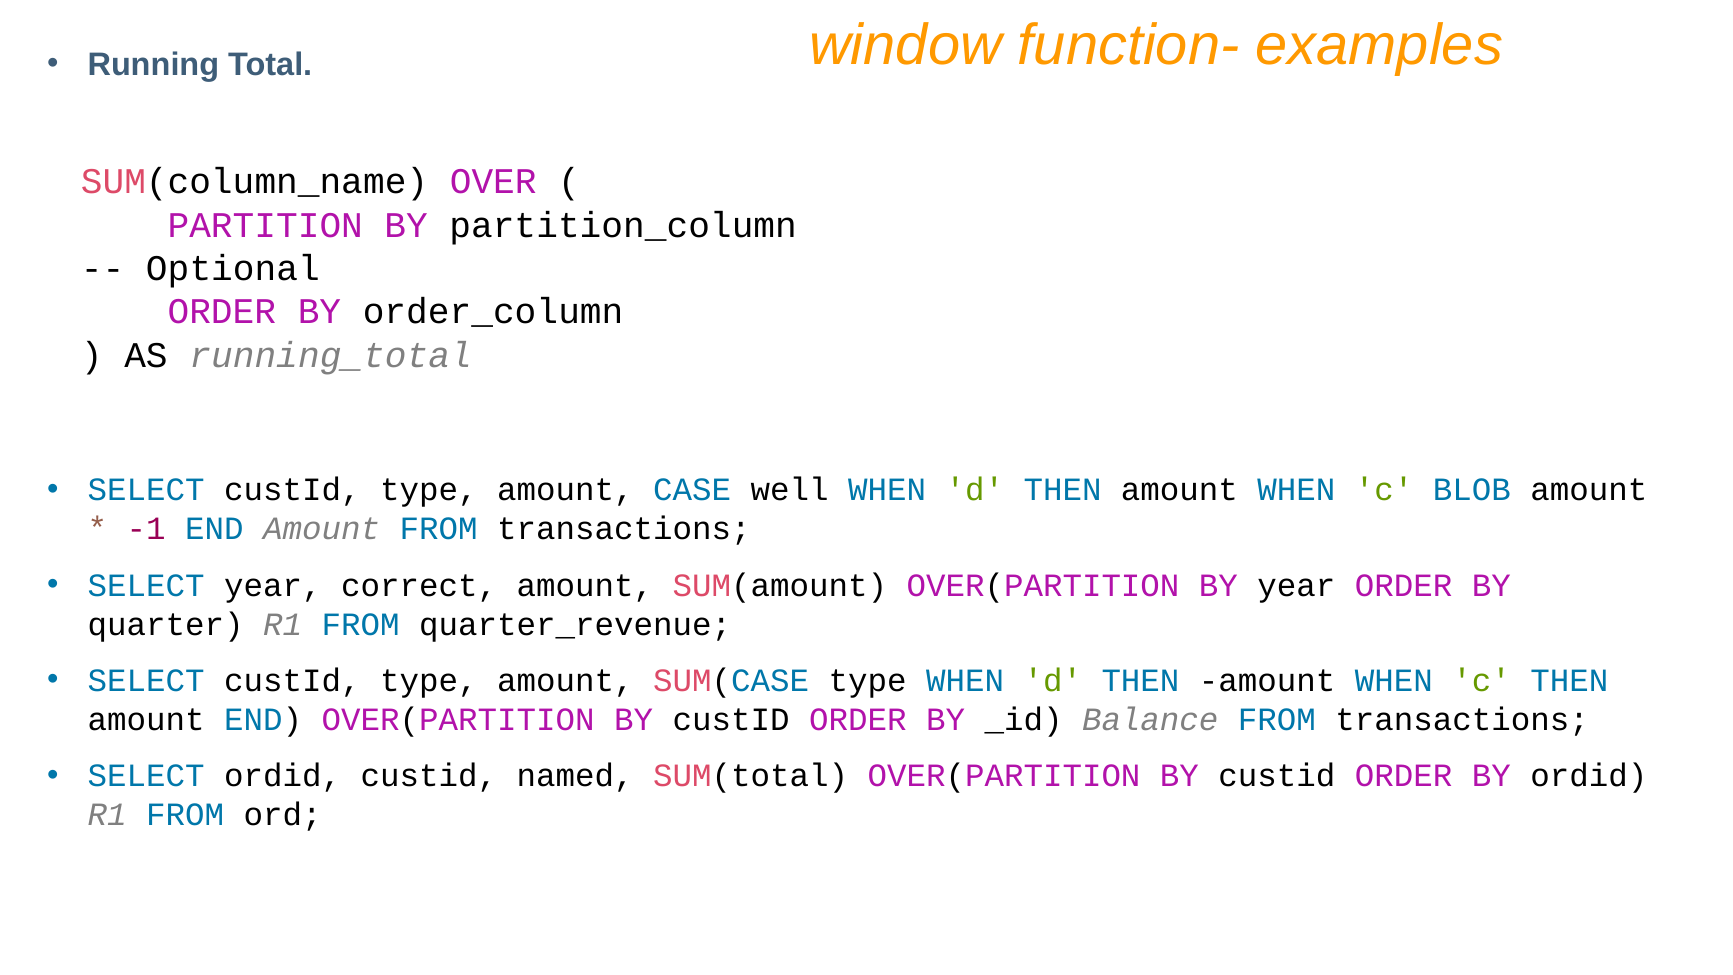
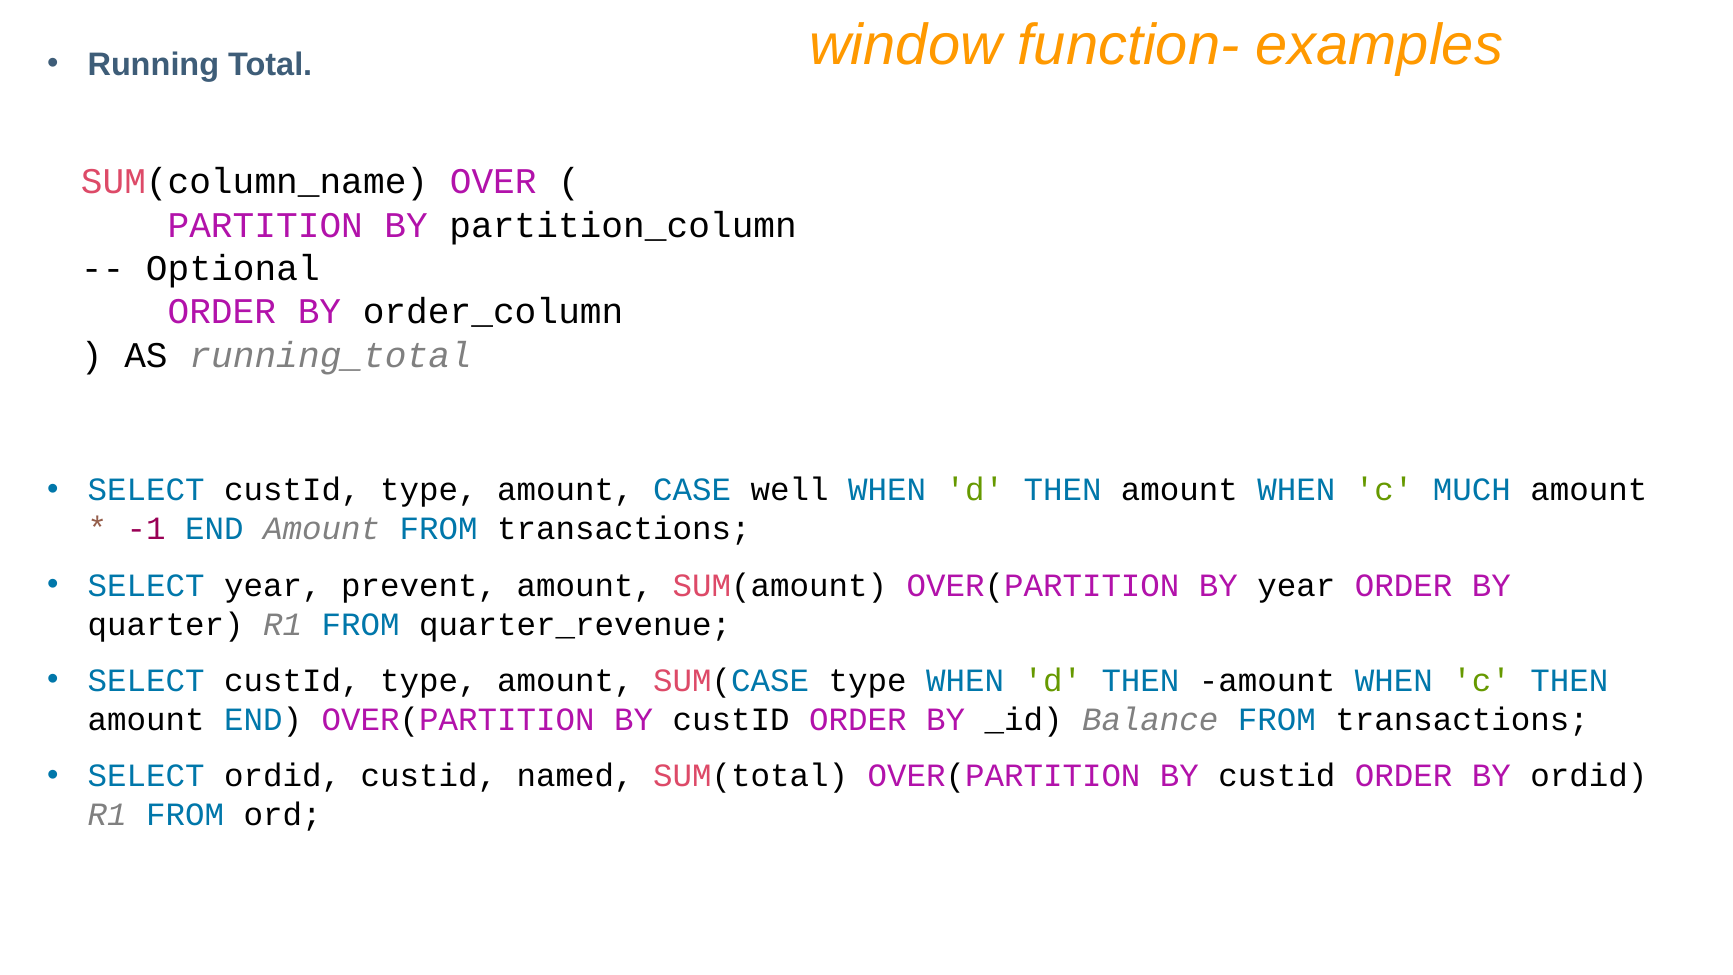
BLOB: BLOB -> MUCH
correct: correct -> prevent
